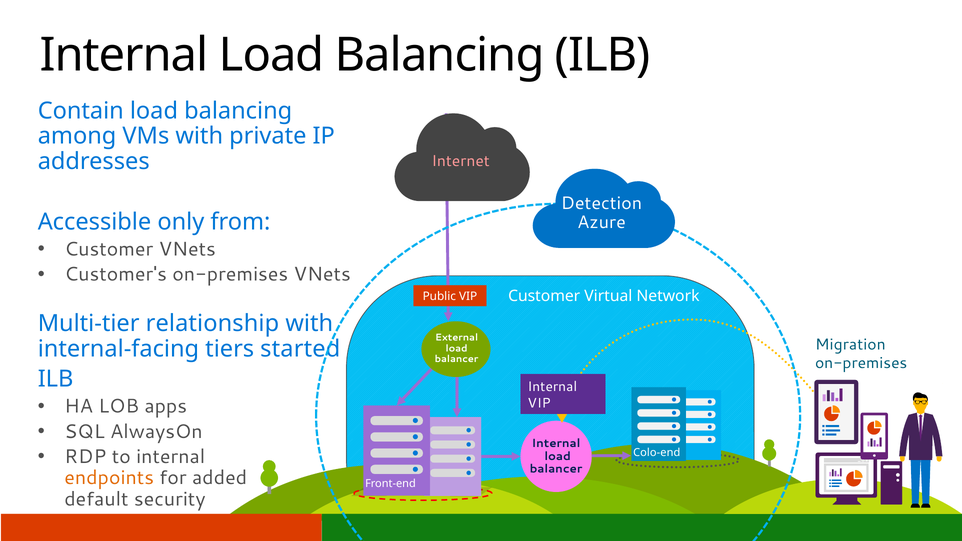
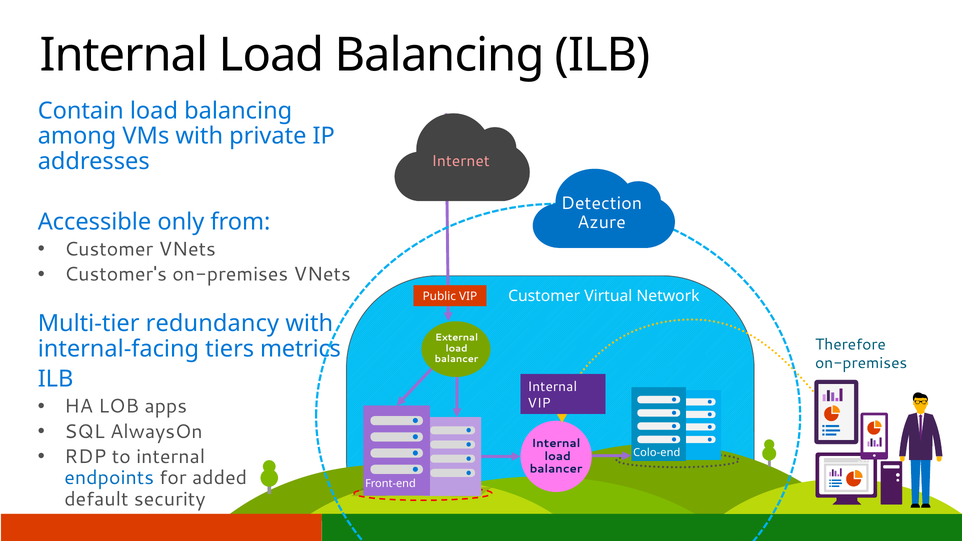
relationship: relationship -> redundancy
Migration: Migration -> Therefore
started: started -> metrics
endpoints colour: orange -> blue
